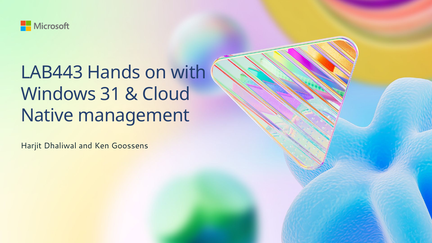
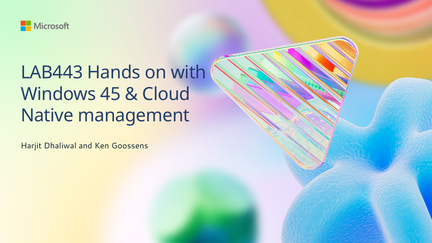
31: 31 -> 45
